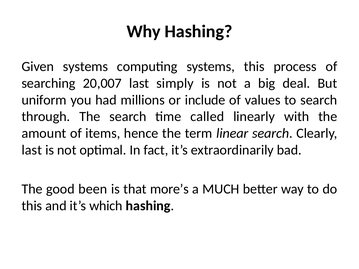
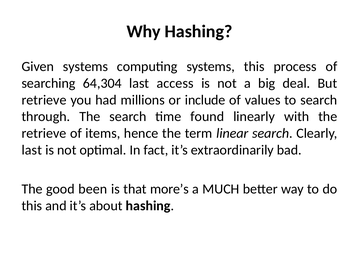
20,007: 20,007 -> 64,304
simply: simply -> access
uniform at (44, 100): uniform -> retrieve
called: called -> found
amount at (44, 133): amount -> retrieve
which: which -> about
